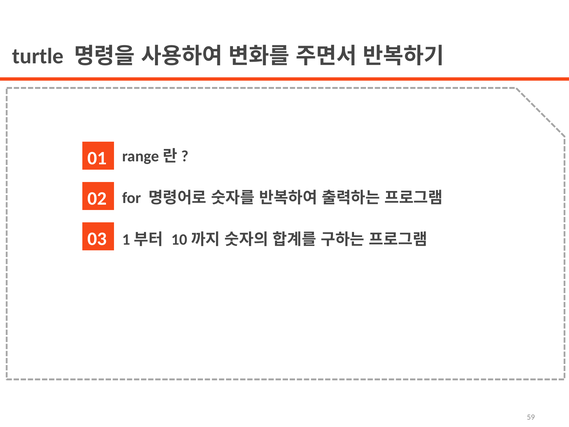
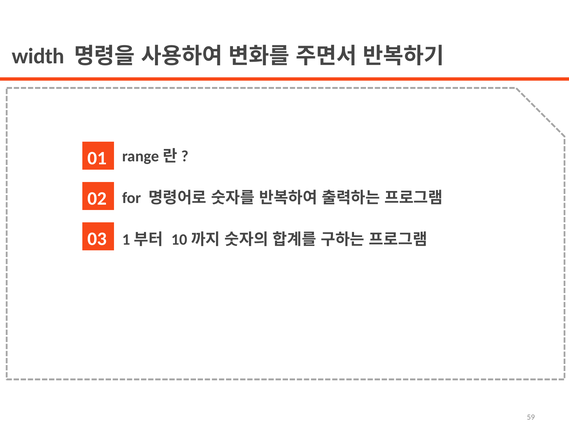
turtle: turtle -> width
